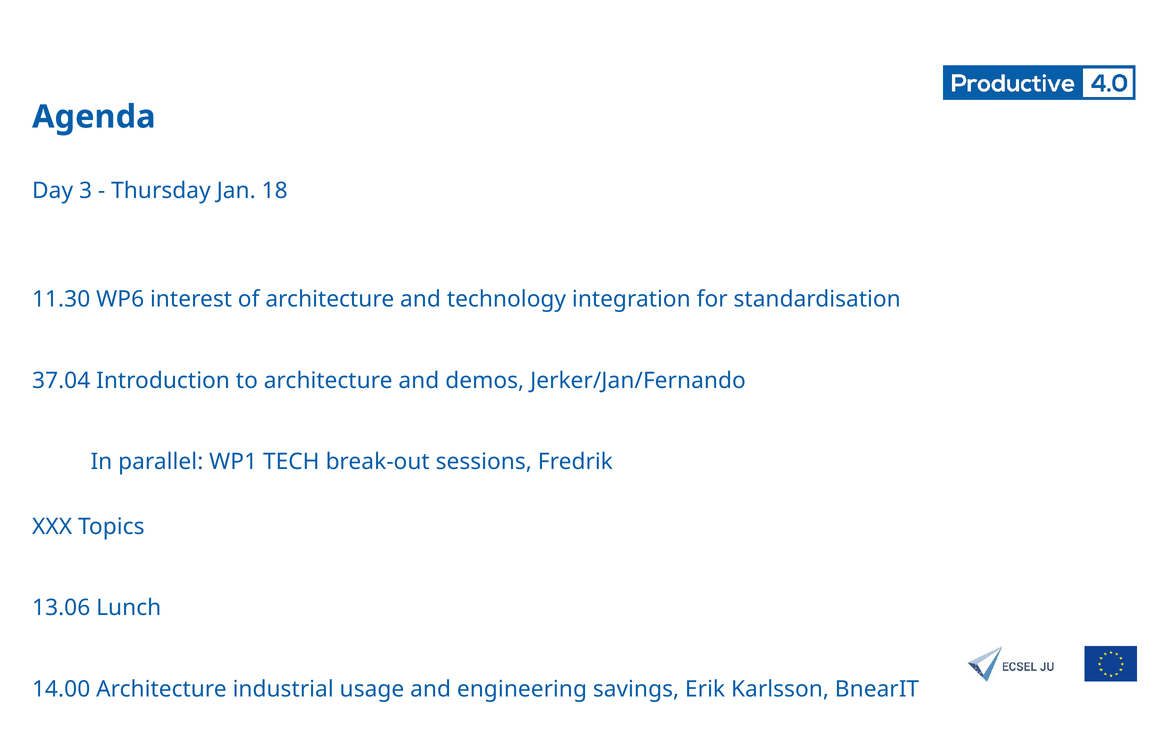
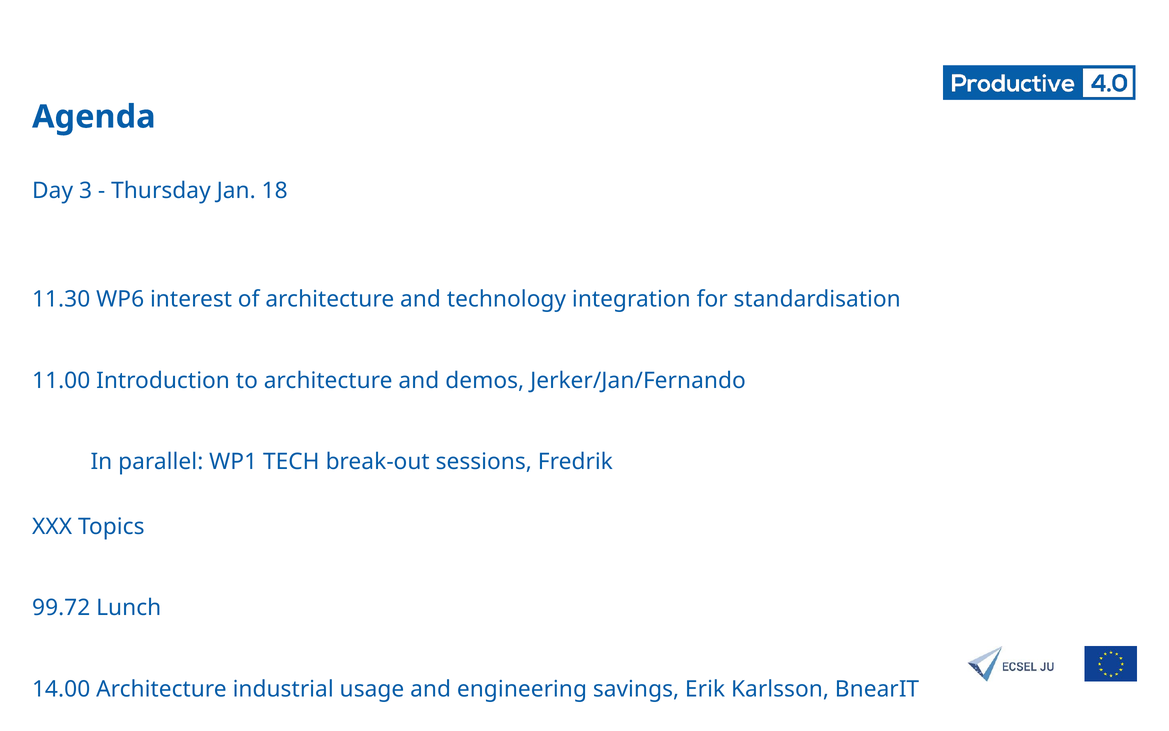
37.04: 37.04 -> 11.00
13.06: 13.06 -> 99.72
